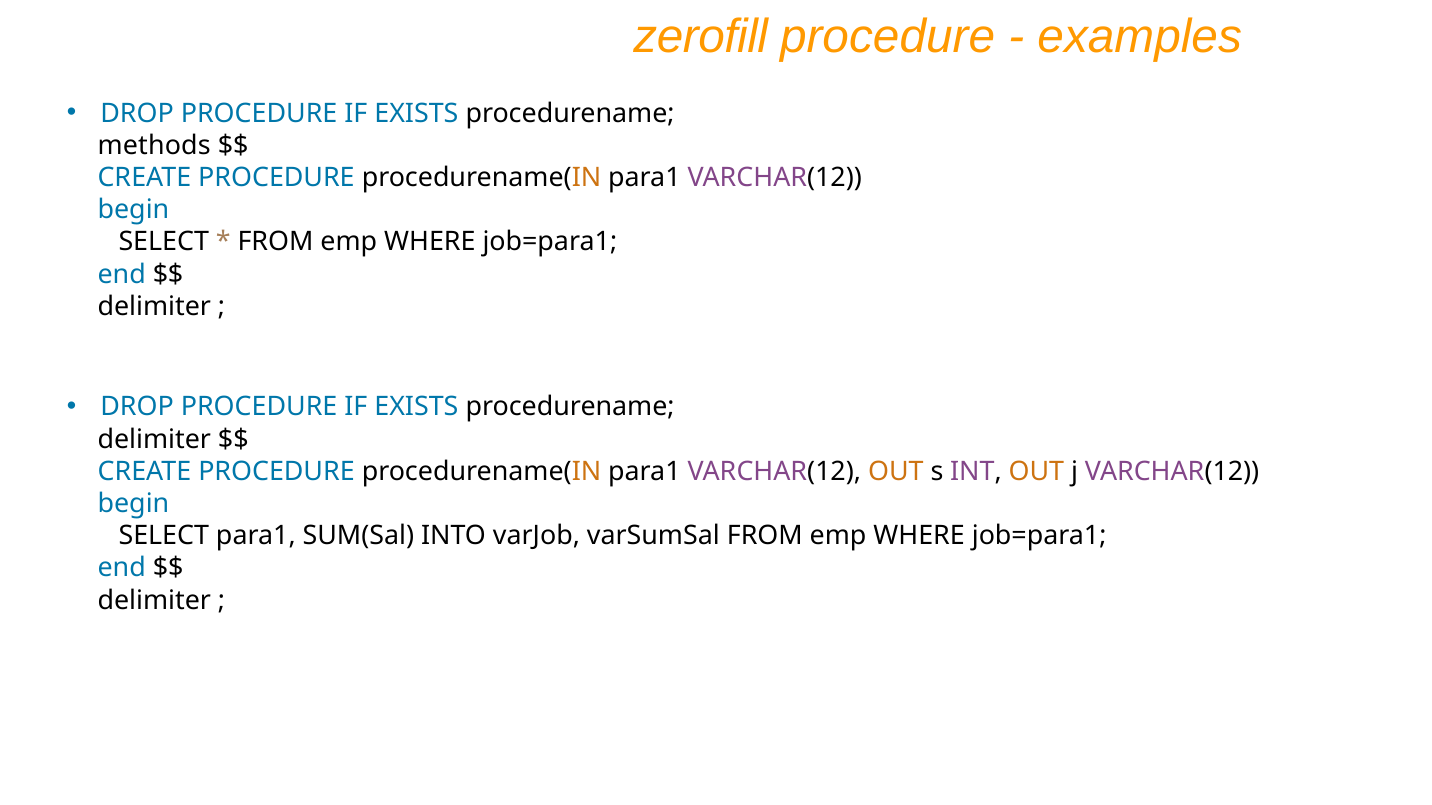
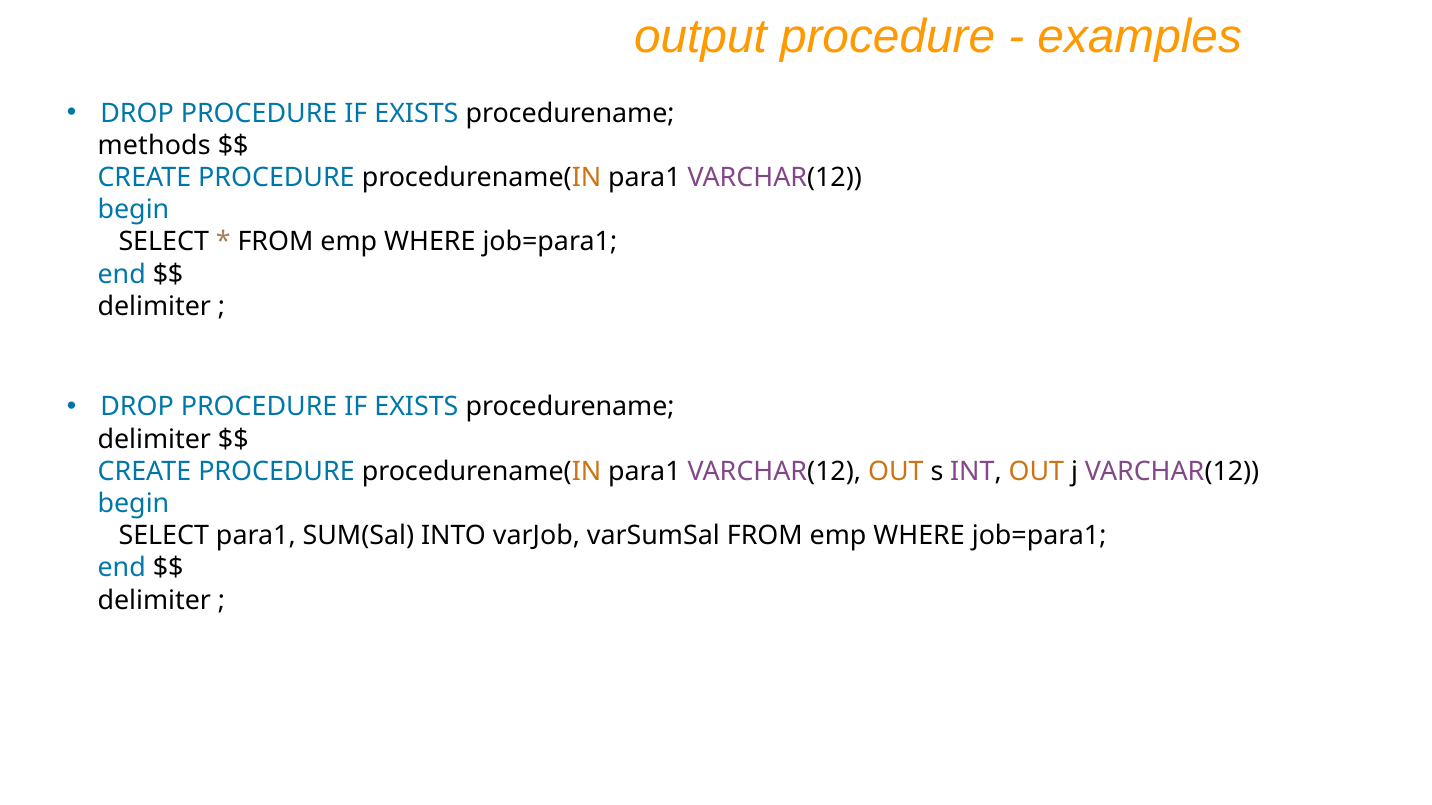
zerofill: zerofill -> output
